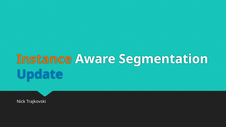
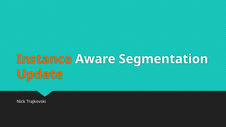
Update colour: blue -> orange
